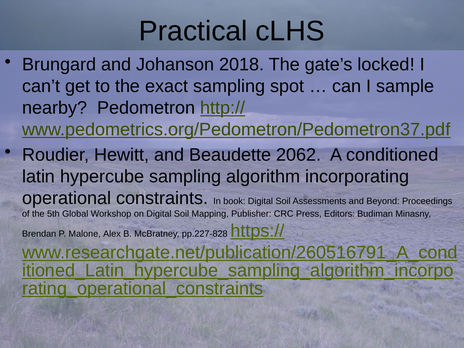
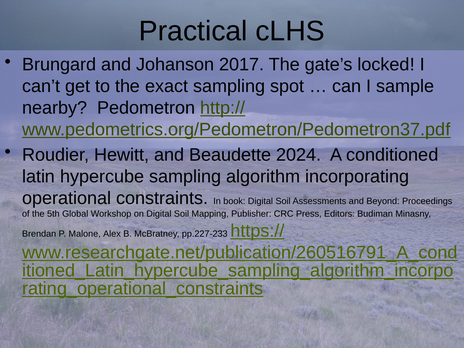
2018: 2018 -> 2017
2062: 2062 -> 2024
pp.227-828: pp.227-828 -> pp.227-233
